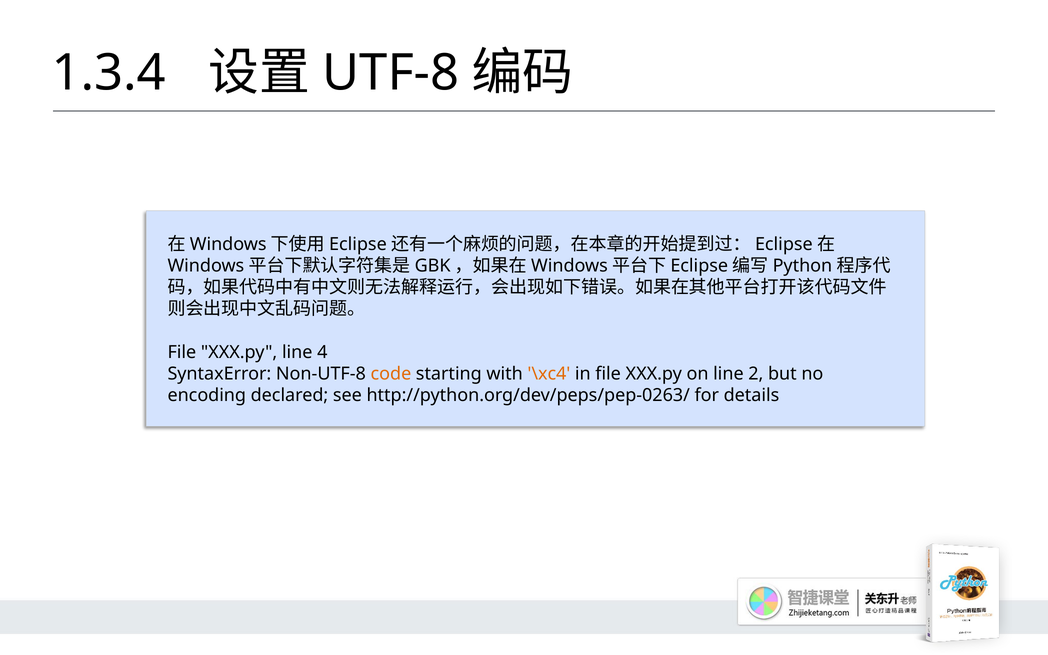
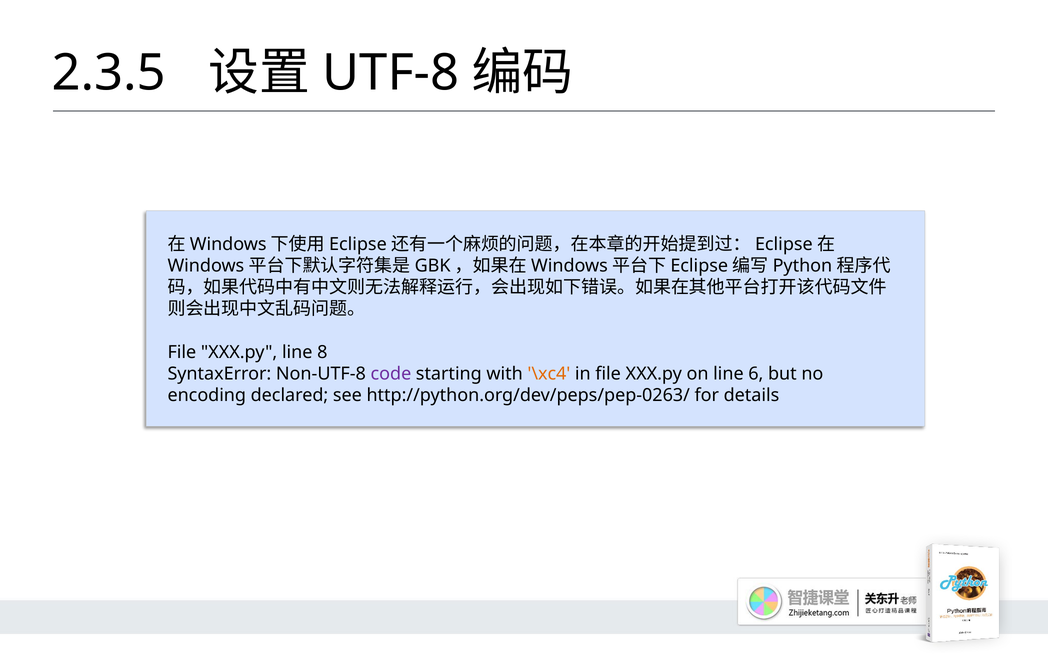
1.3.4: 1.3.4 -> 2.3.5
4: 4 -> 8
code colour: orange -> purple
2: 2 -> 6
